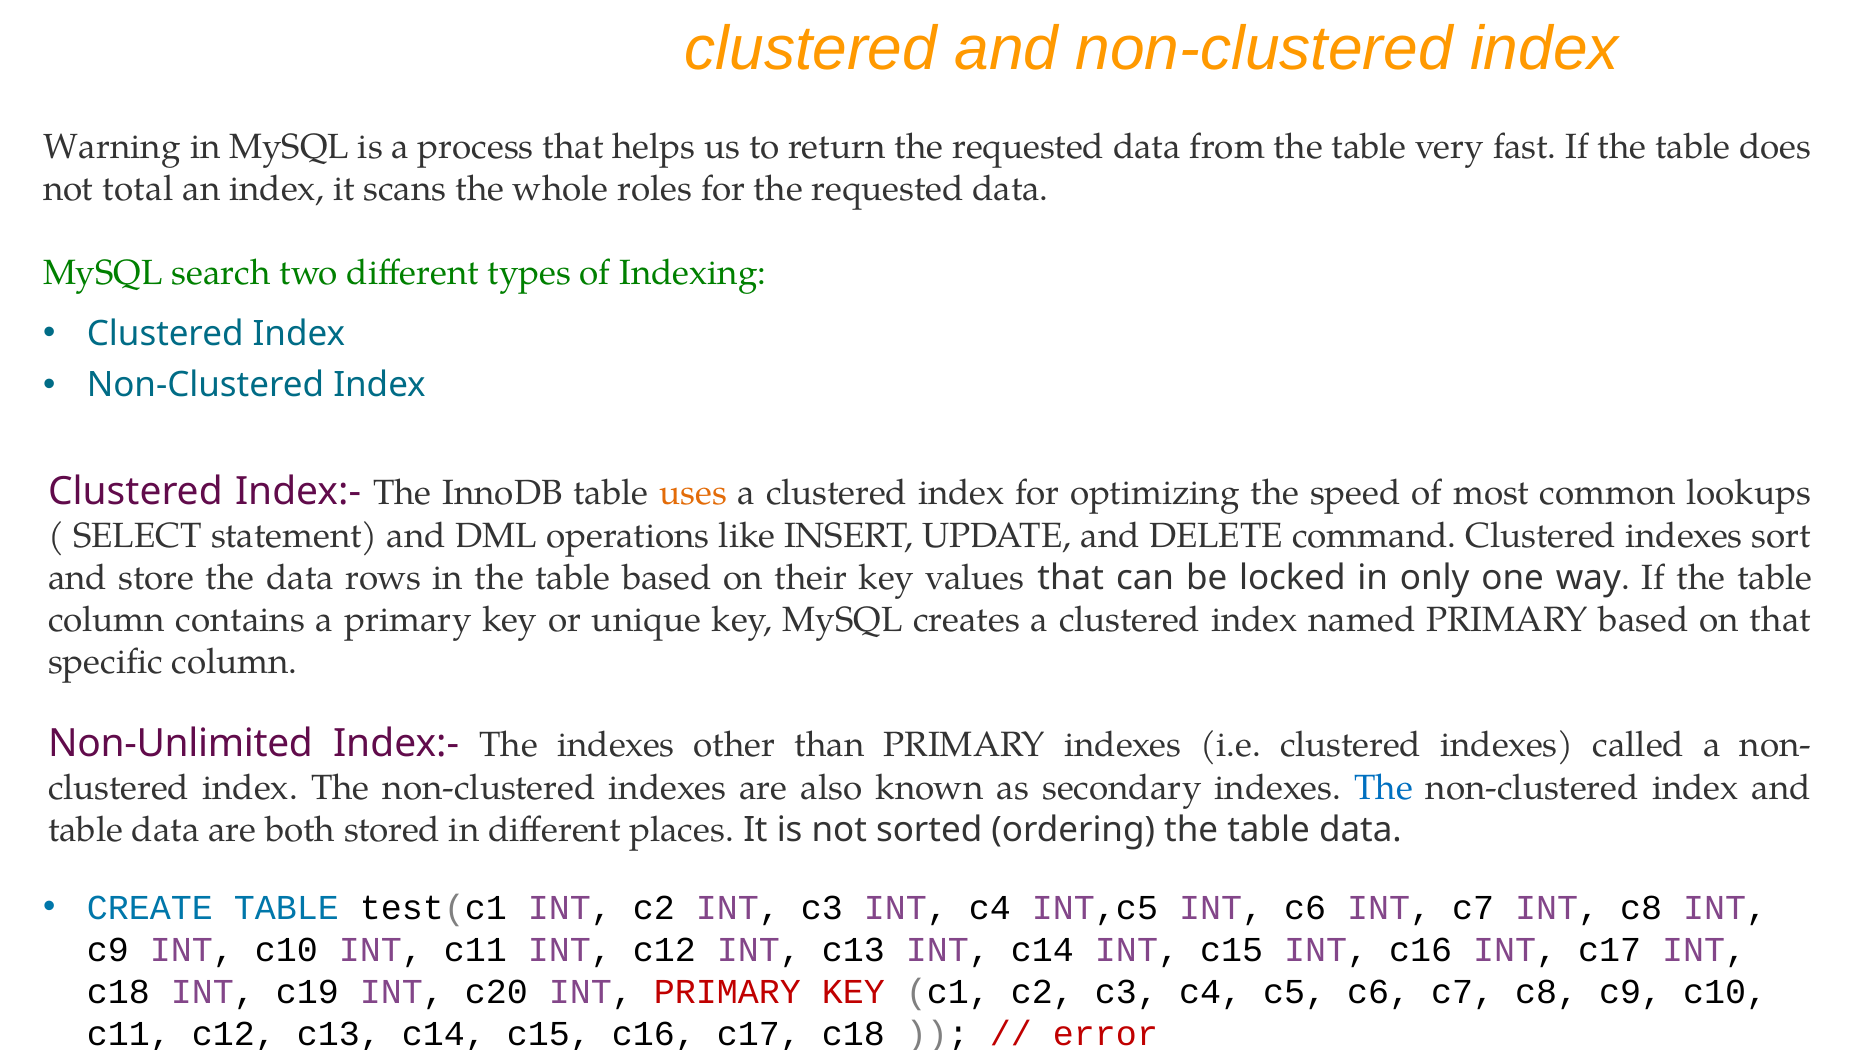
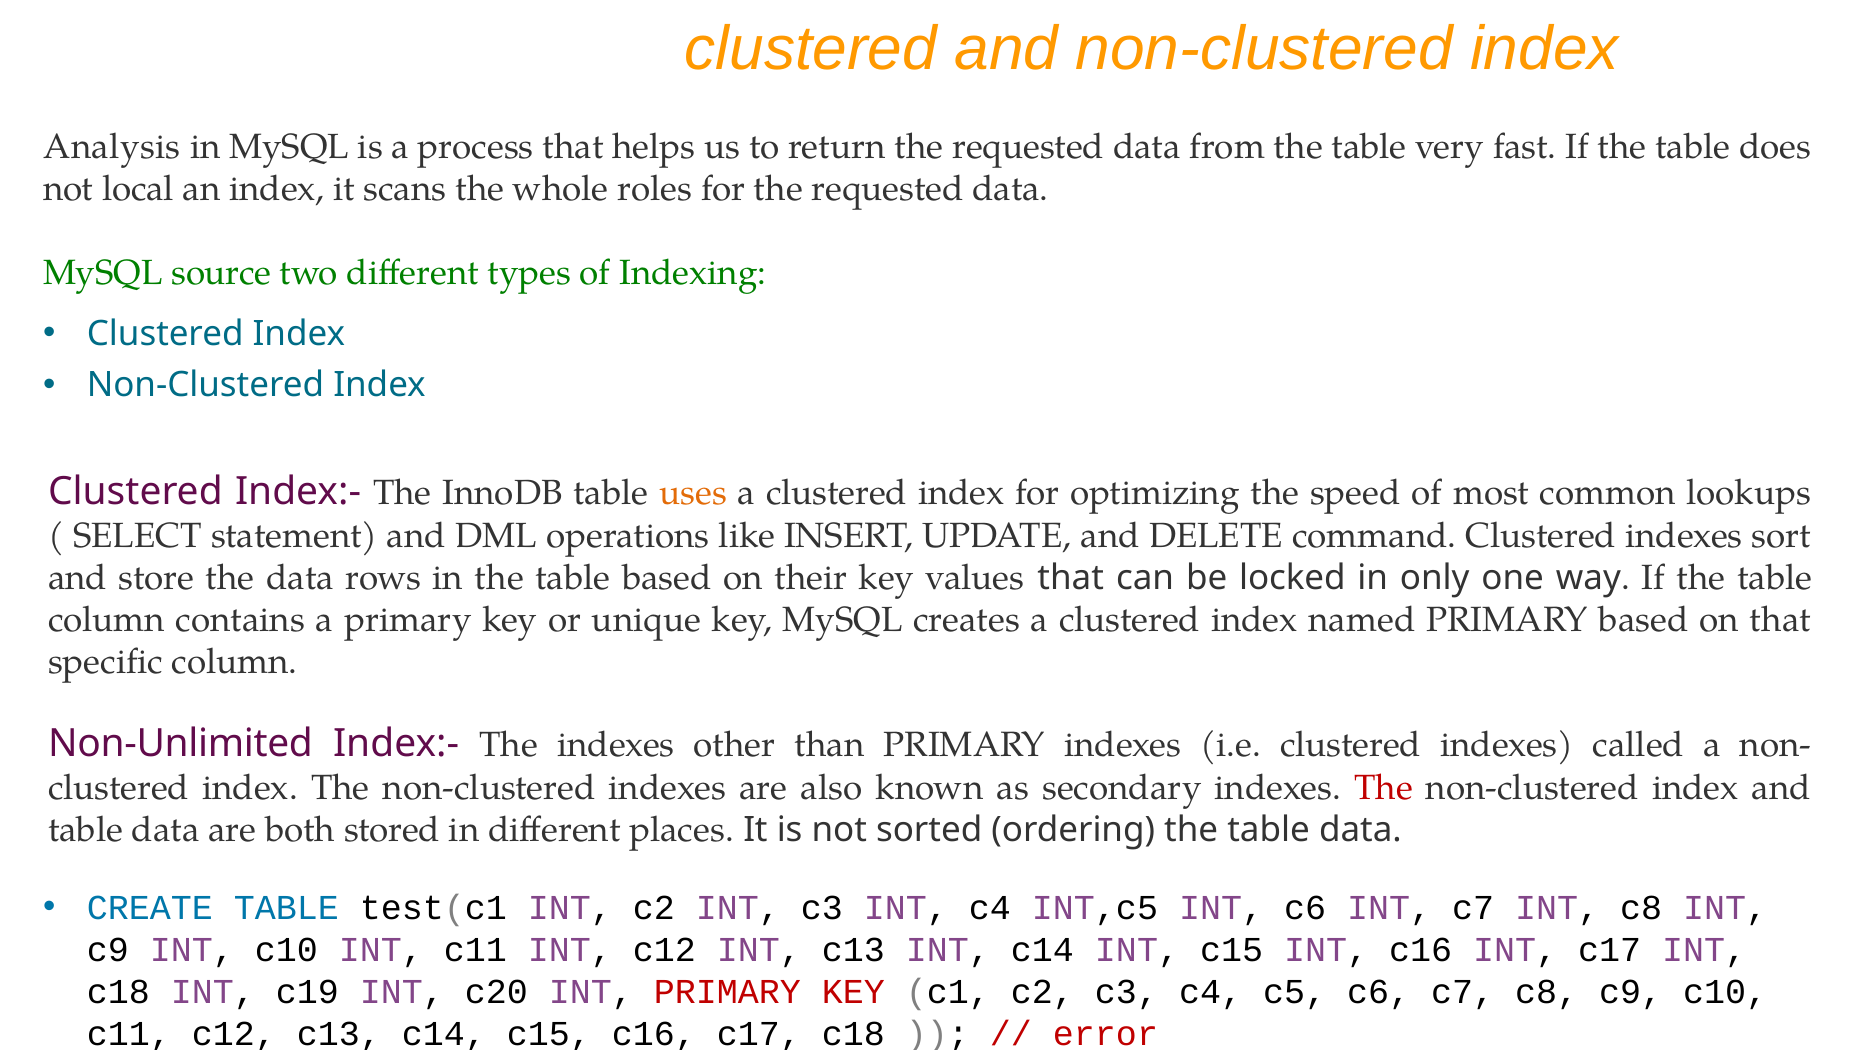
Warning: Warning -> Analysis
total: total -> local
search: search -> source
The at (1383, 788) colour: blue -> red
